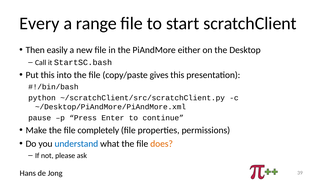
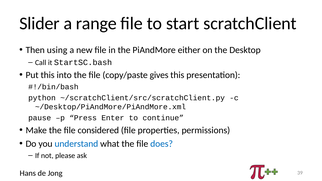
Every: Every -> Slider
easily: easily -> using
completely: completely -> considered
does colour: orange -> blue
